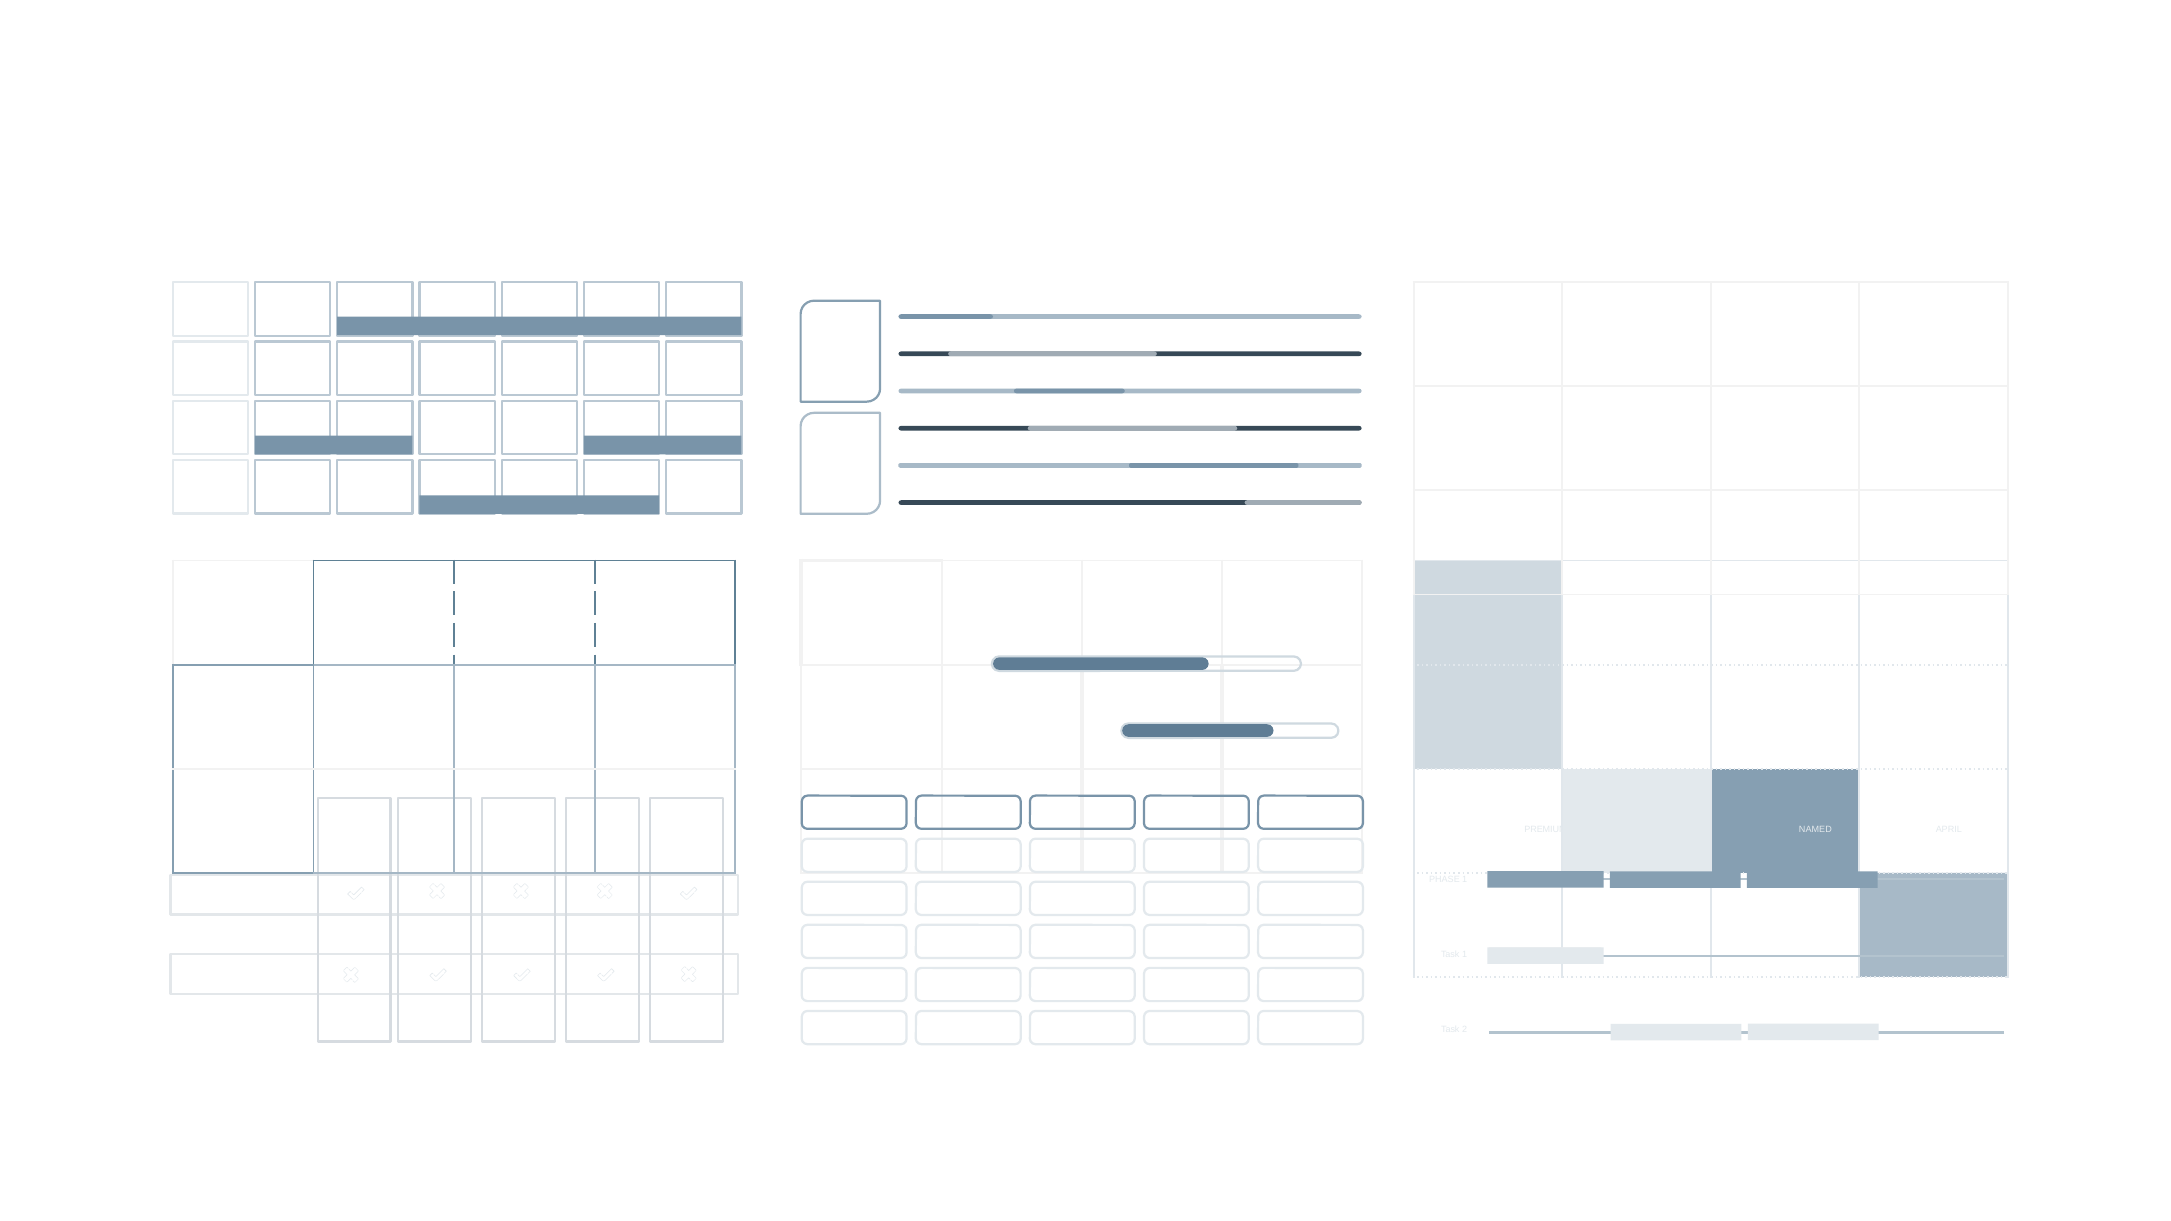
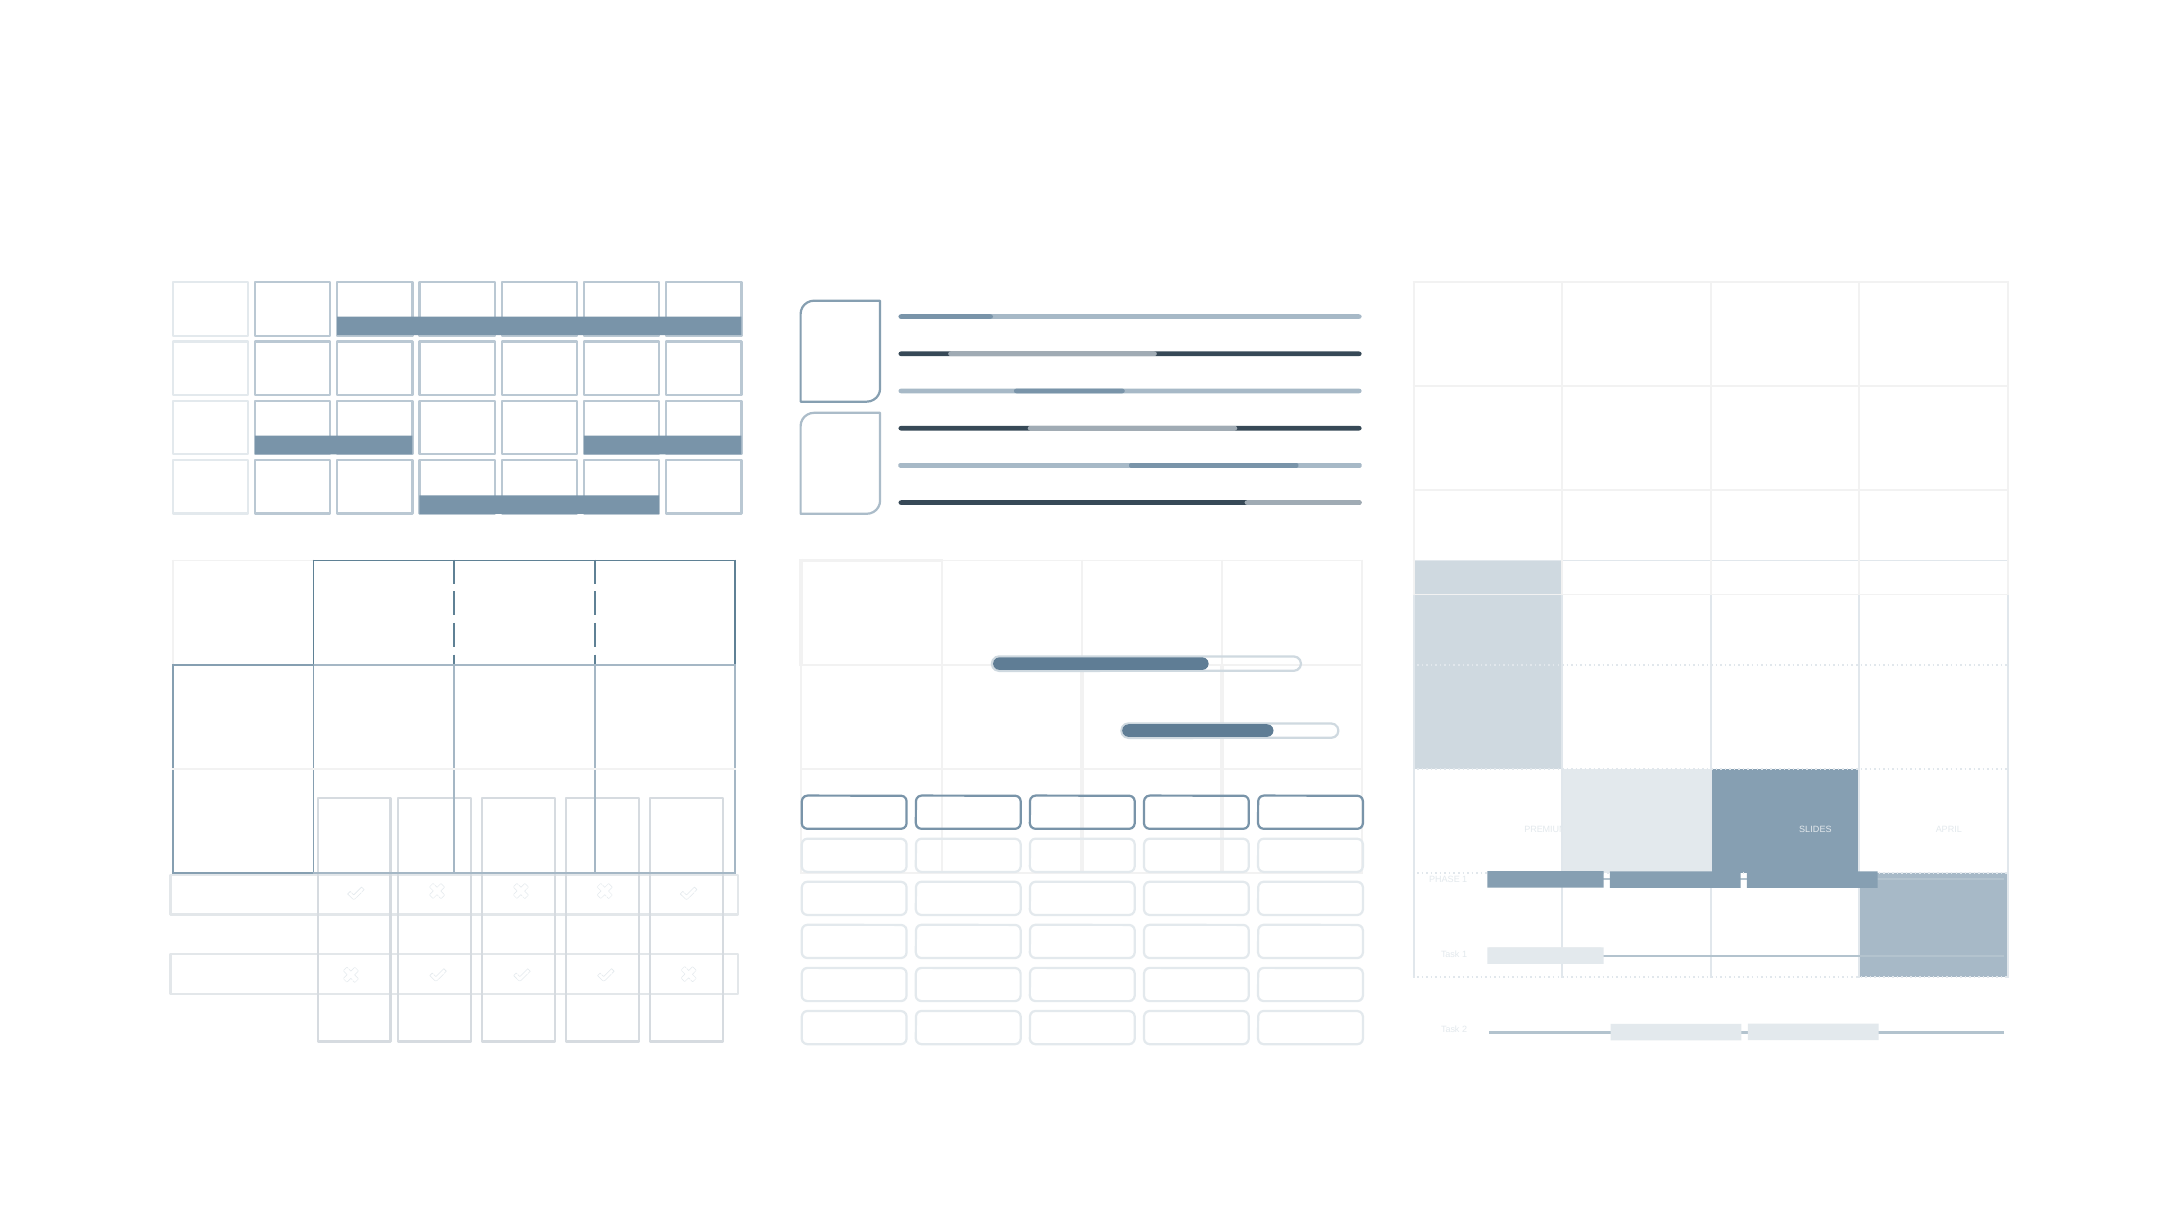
NAMED: NAMED -> SLIDES
